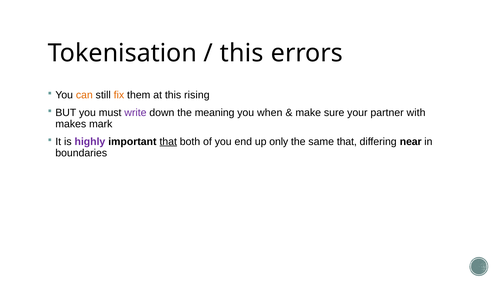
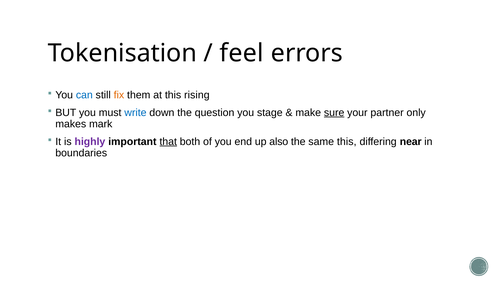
this at (242, 53): this -> feel
can colour: orange -> blue
write colour: purple -> blue
meaning: meaning -> question
when: when -> stage
sure underline: none -> present
with: with -> only
only: only -> also
same that: that -> this
